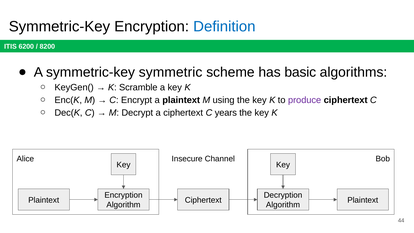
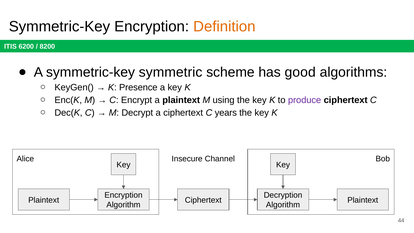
Definition colour: blue -> orange
basic: basic -> good
Scramble: Scramble -> Presence
